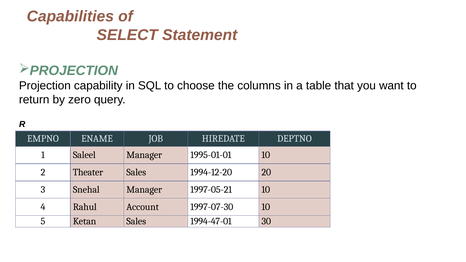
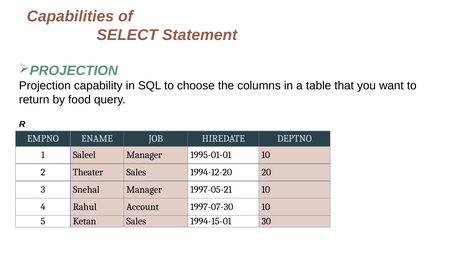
zero: zero -> food
1994-47-01: 1994-47-01 -> 1994-15-01
